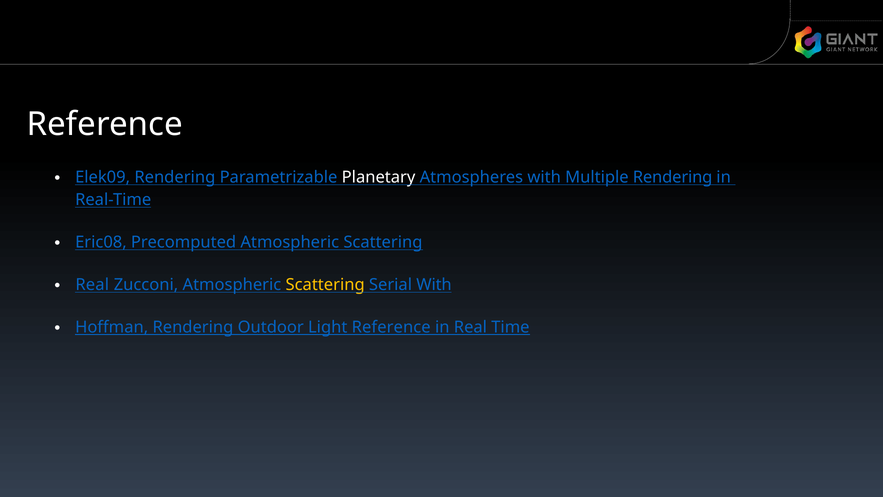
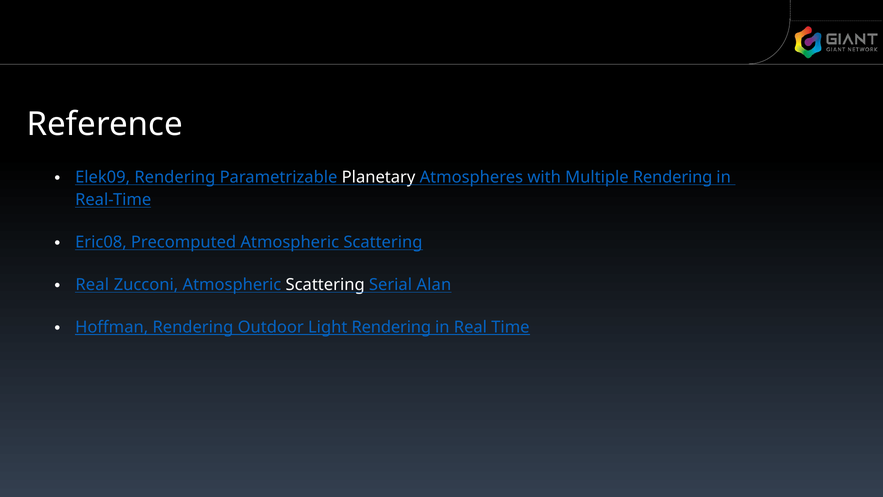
Scattering at (325, 284) colour: yellow -> white
Serial With: With -> Alan
Light Reference: Reference -> Rendering
